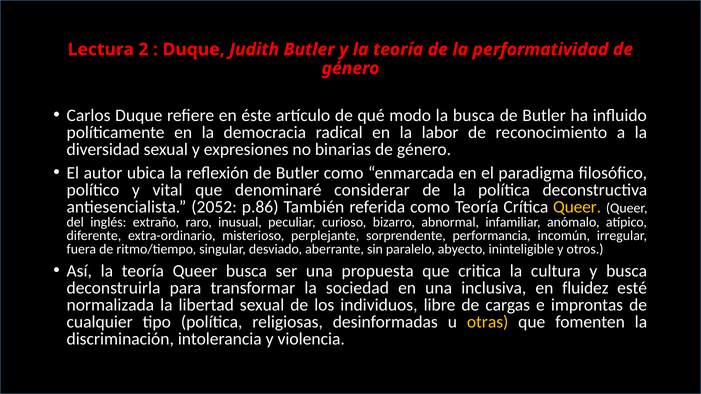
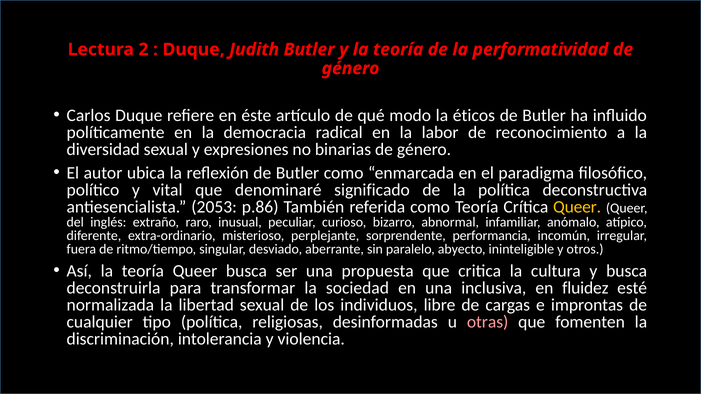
la busca: busca -> éticos
considerar: considerar -> significado
2052: 2052 -> 2053
otras colour: yellow -> pink
